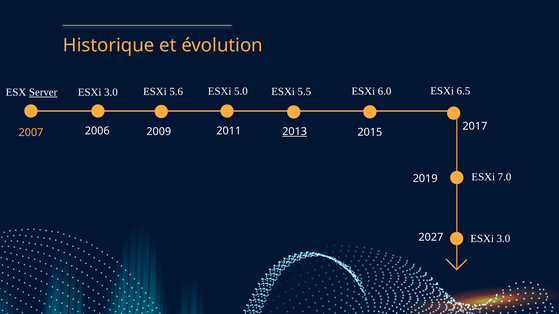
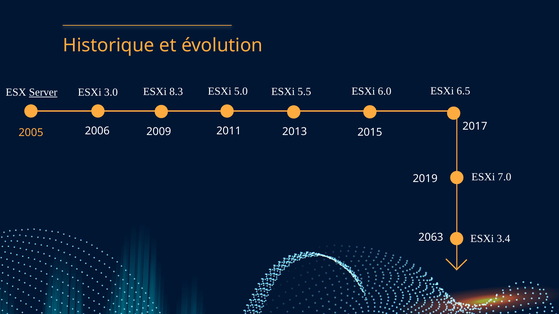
5.6: 5.6 -> 8.3
2013 underline: present -> none
2007: 2007 -> 2005
3.0 at (503, 239): 3.0 -> 3.4
2027: 2027 -> 2063
